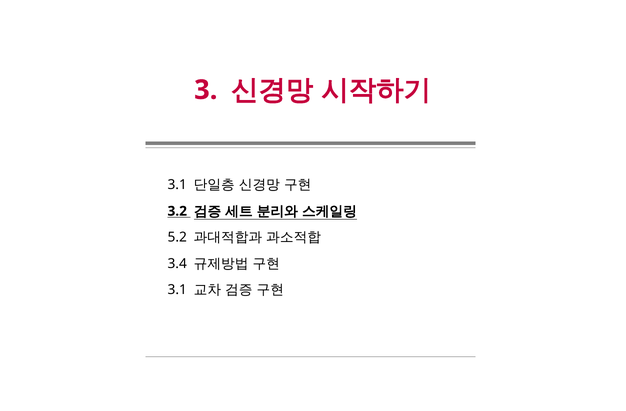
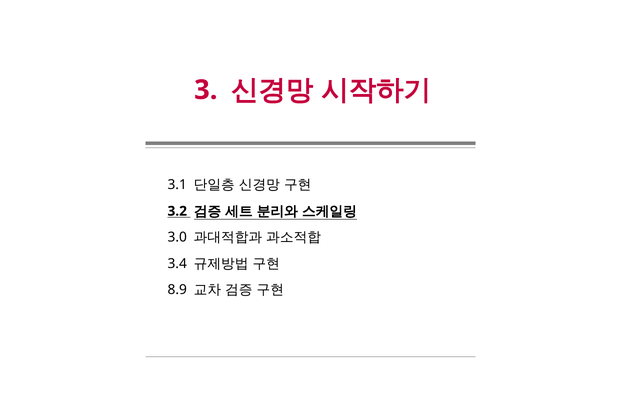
5.2: 5.2 -> 3.0
3.1 at (177, 290): 3.1 -> 8.9
